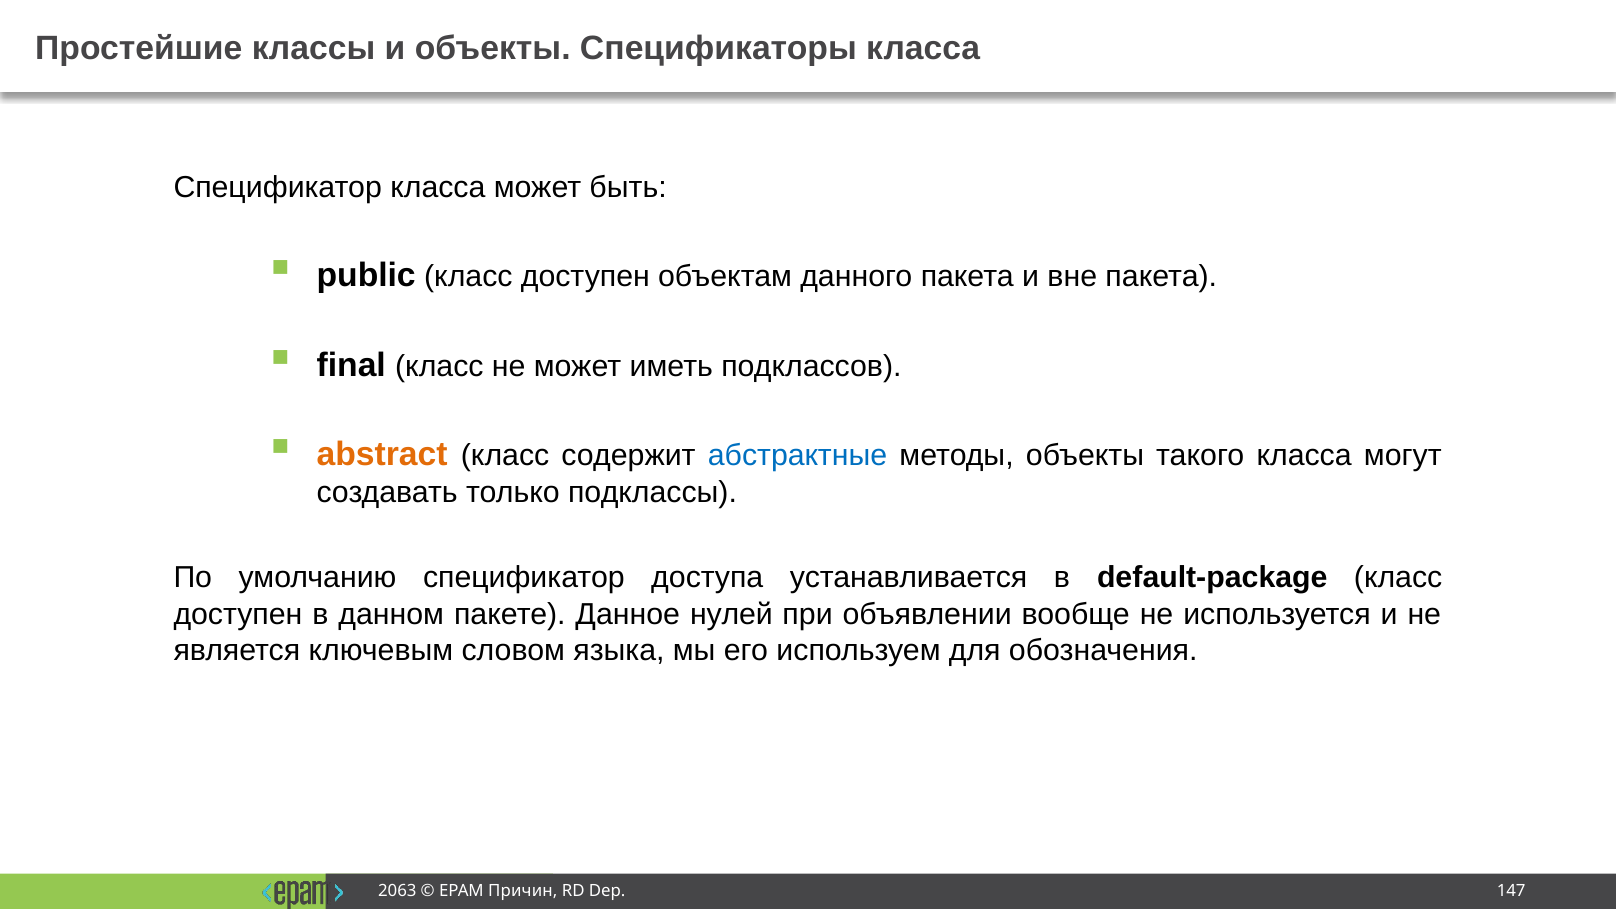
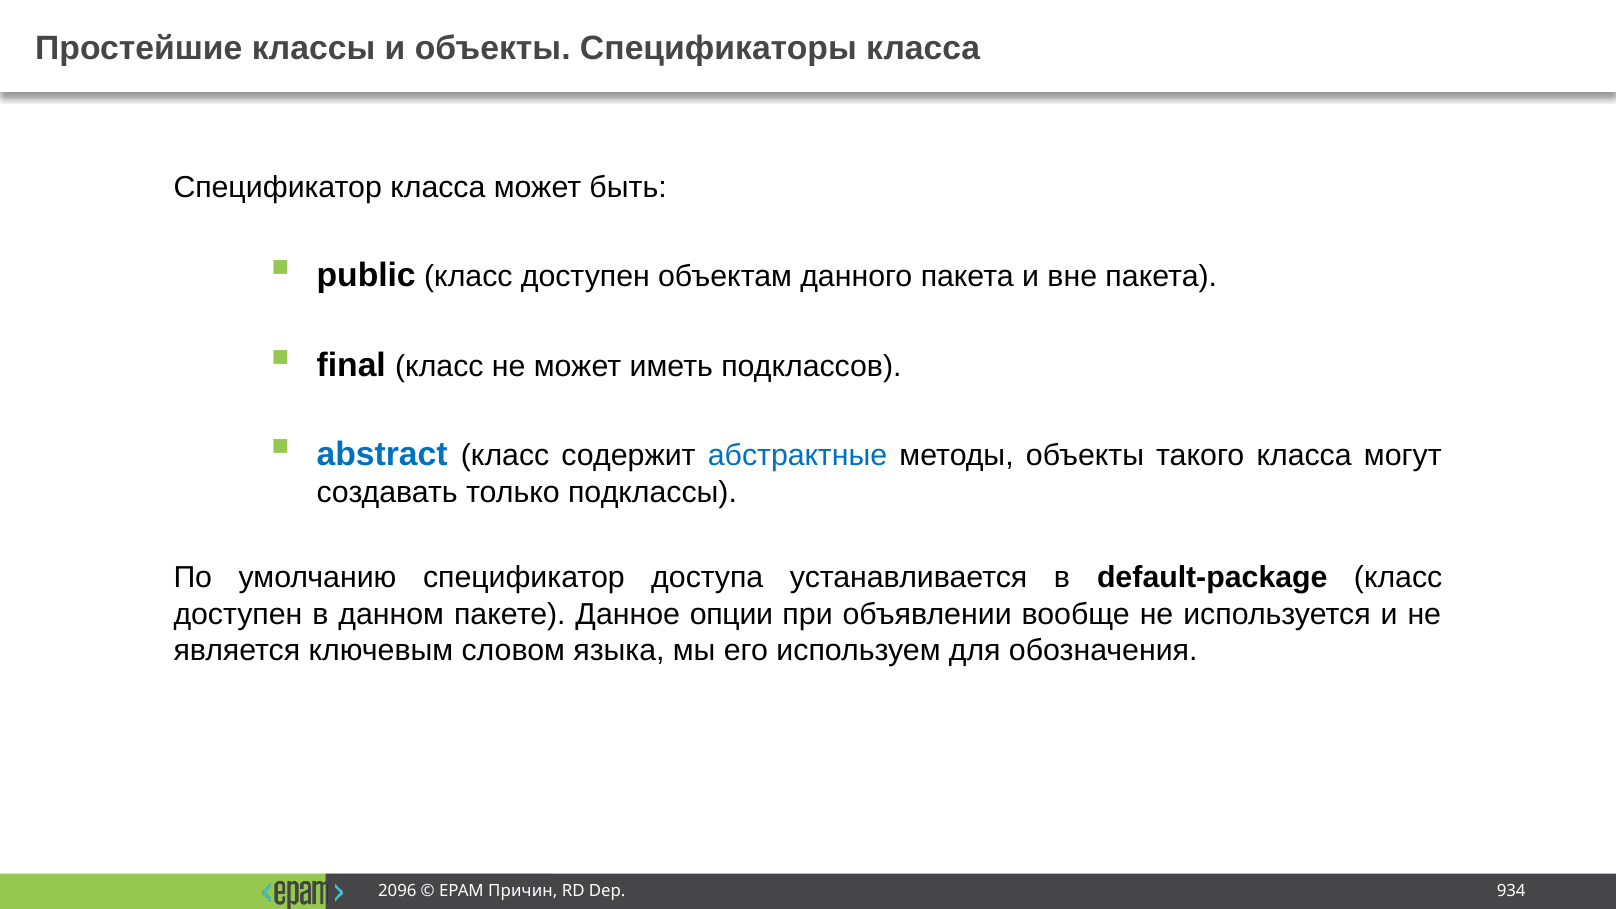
abstract colour: orange -> blue
нулей: нулей -> опции
2063: 2063 -> 2096
147: 147 -> 934
